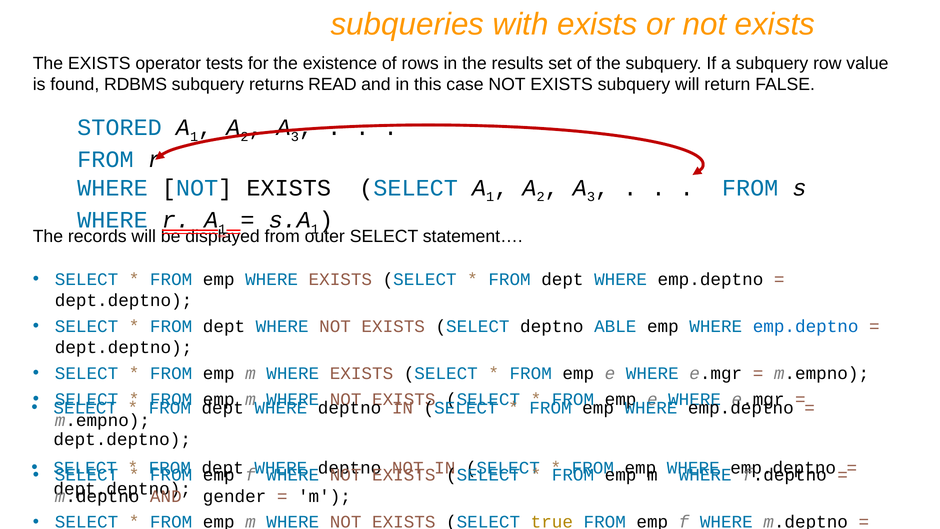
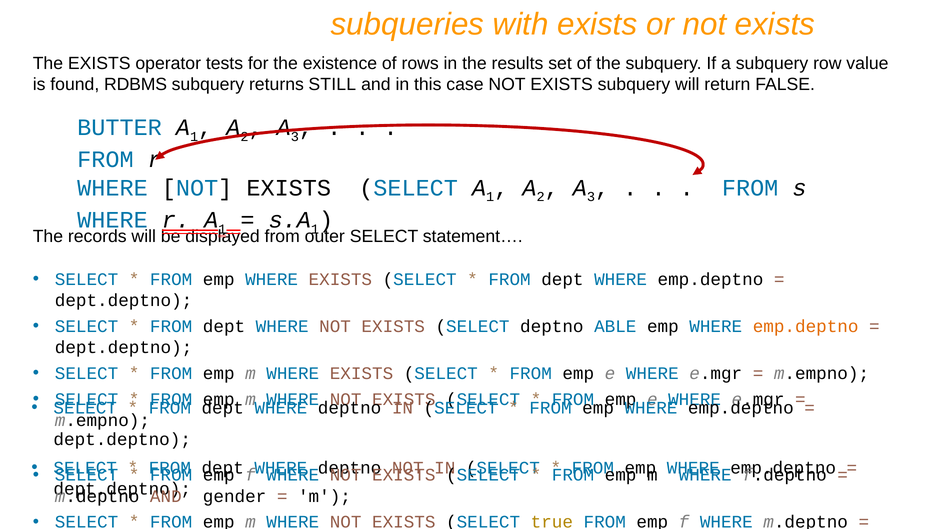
READ: READ -> STILL
STORED: STORED -> BUTTER
emp.deptno at (806, 326) colour: blue -> orange
